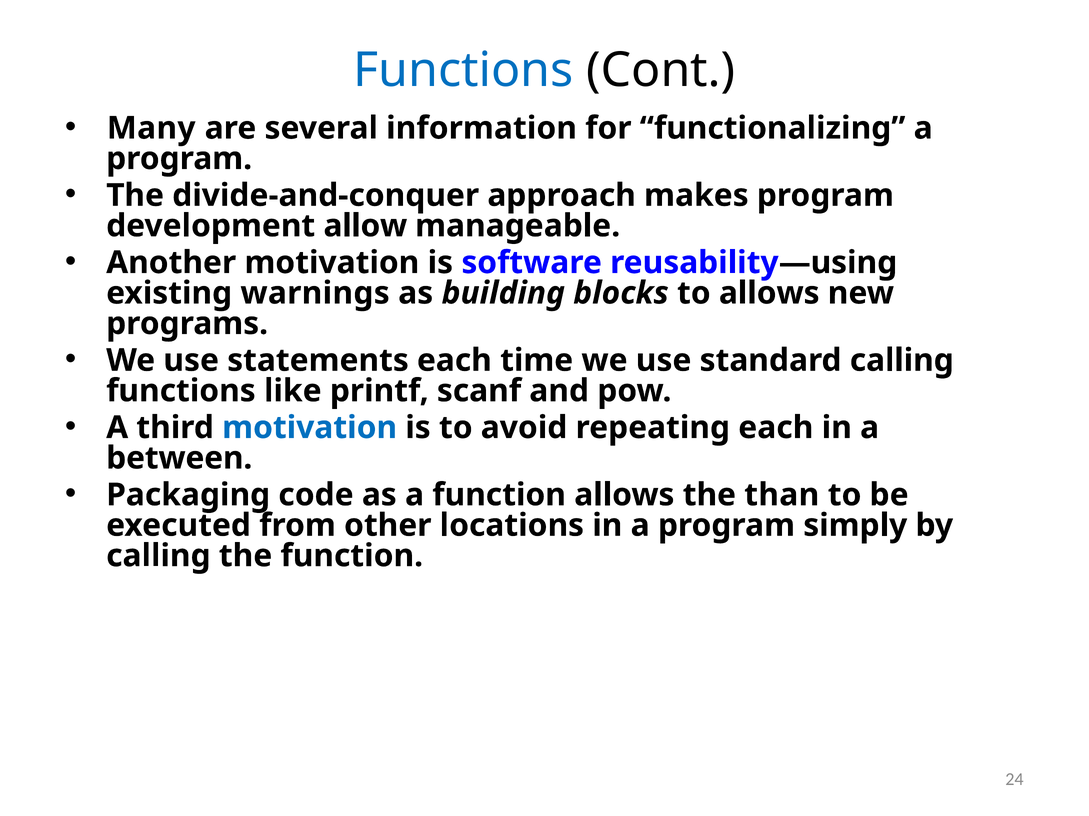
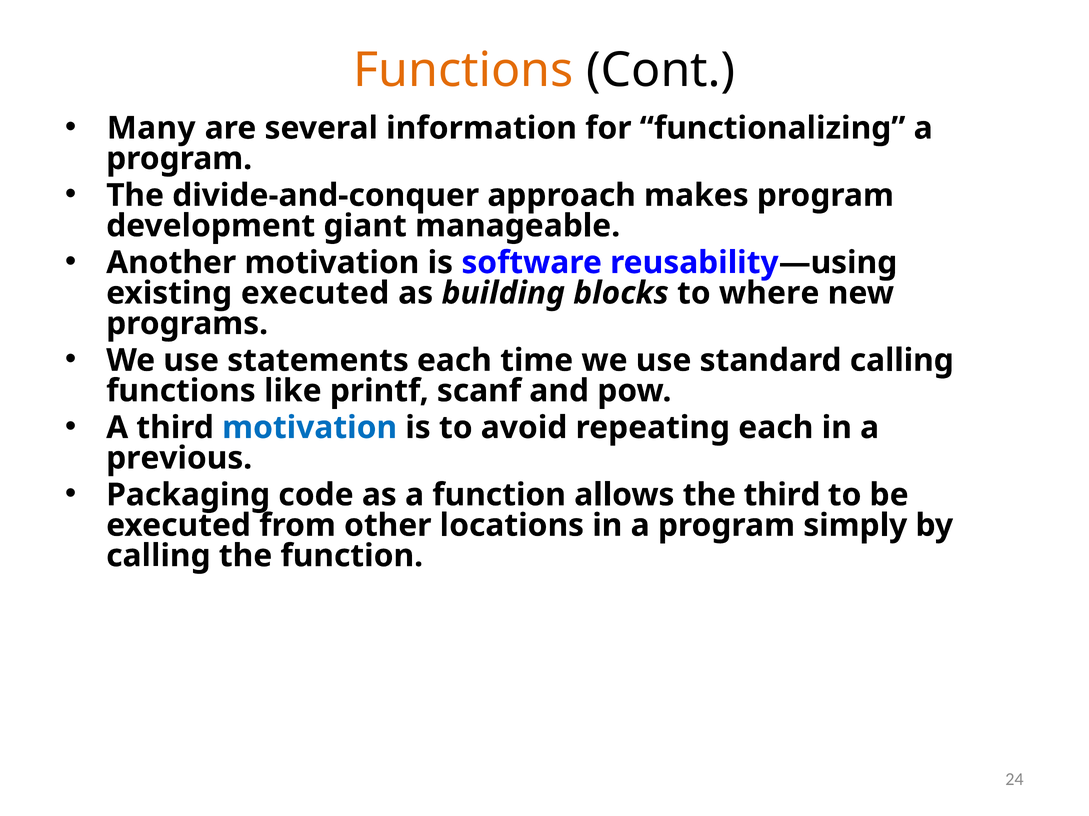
Functions at (463, 71) colour: blue -> orange
allow: allow -> giant
existing warnings: warnings -> executed
to allows: allows -> where
between: between -> previous
the than: than -> third
